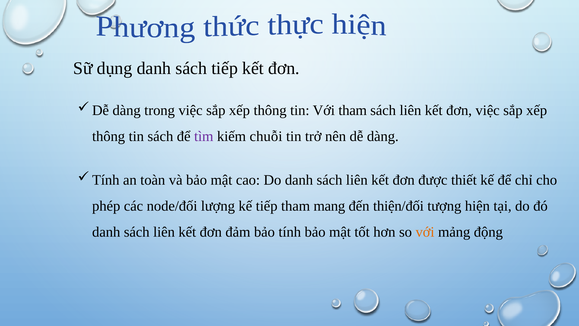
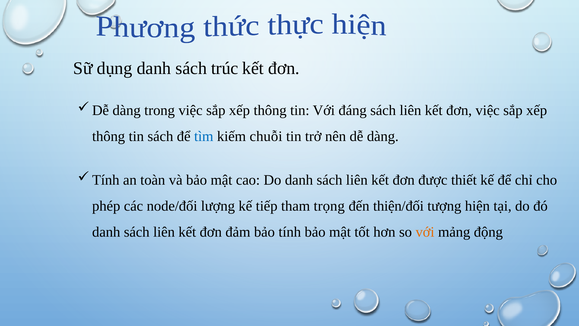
sách tiếp: tiếp -> trúc
Với tham: tham -> đáng
tìm colour: purple -> blue
mang: mang -> trọng
